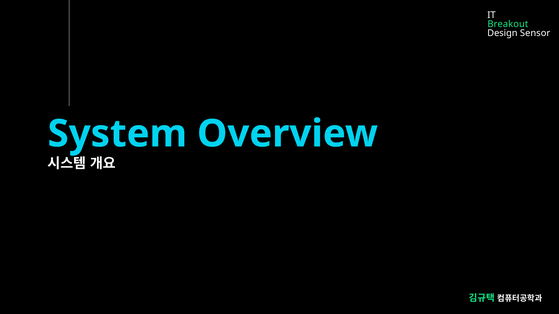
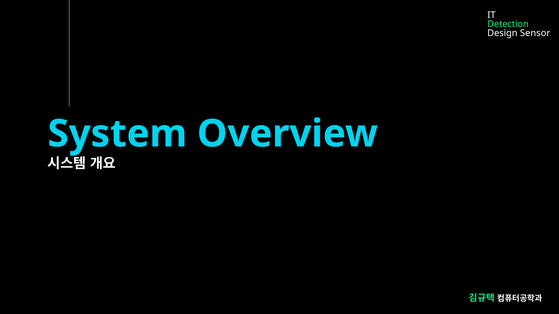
Breakout: Breakout -> Detection
